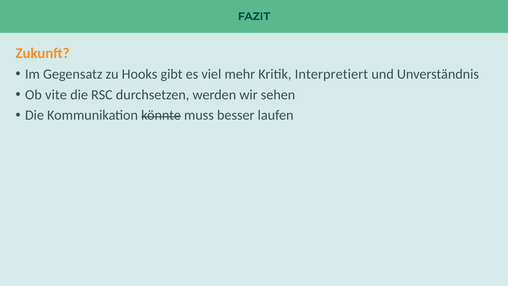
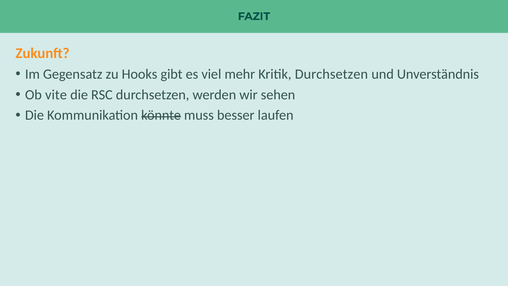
Kritik Interpretiert: Interpretiert -> Durchsetzen
